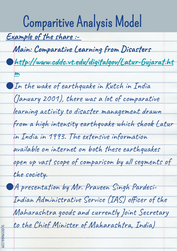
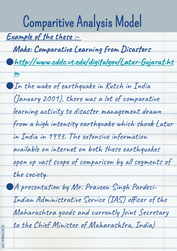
the share: share -> these
Main: Main -> Make
